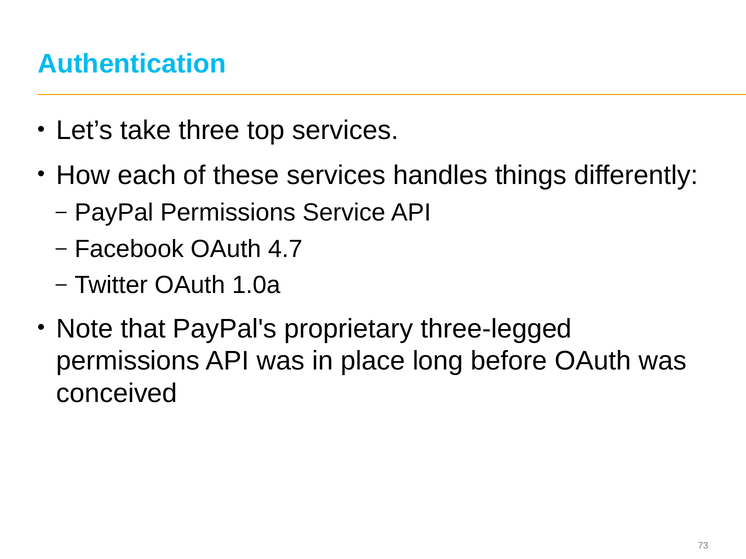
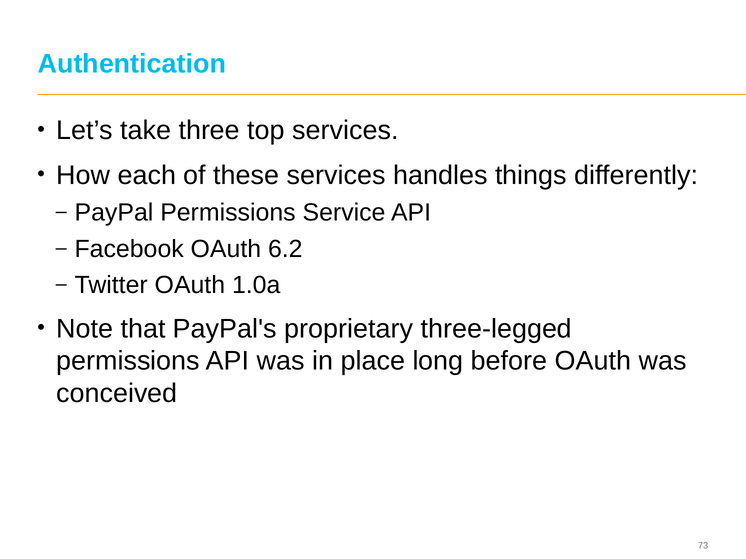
4.7: 4.7 -> 6.2
